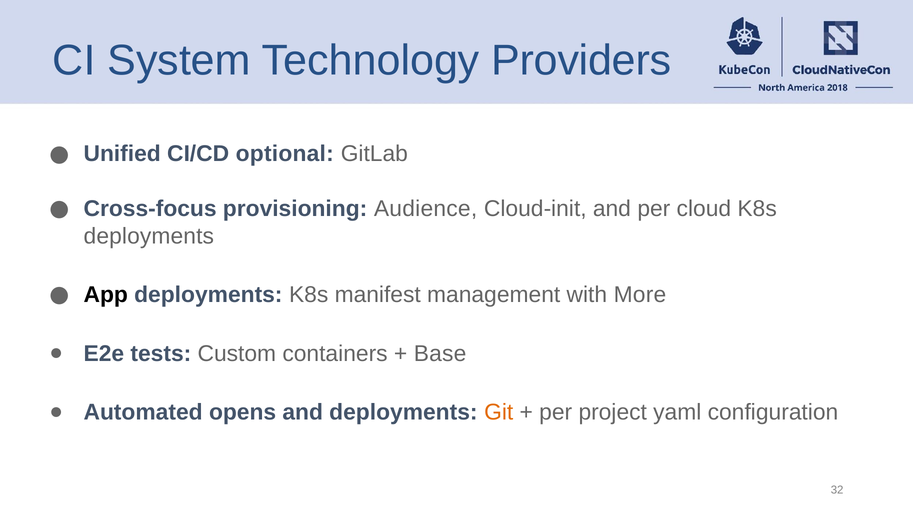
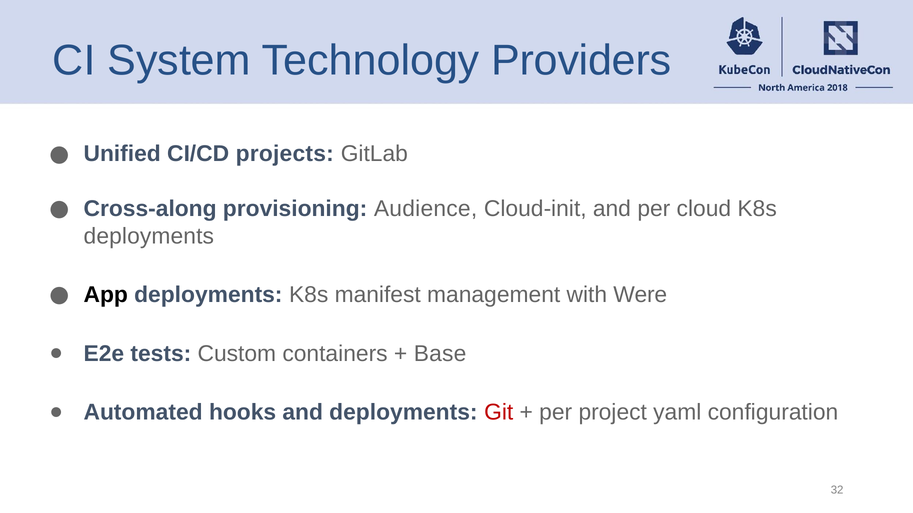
optional: optional -> projects
Cross-focus: Cross-focus -> Cross-along
More: More -> Were
opens: opens -> hooks
Git colour: orange -> red
